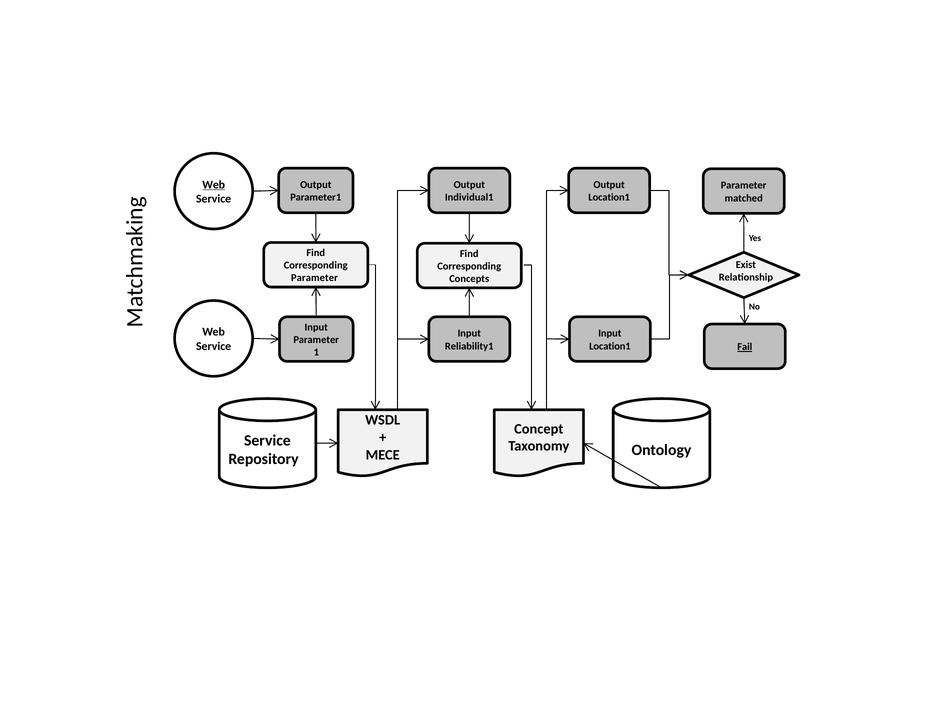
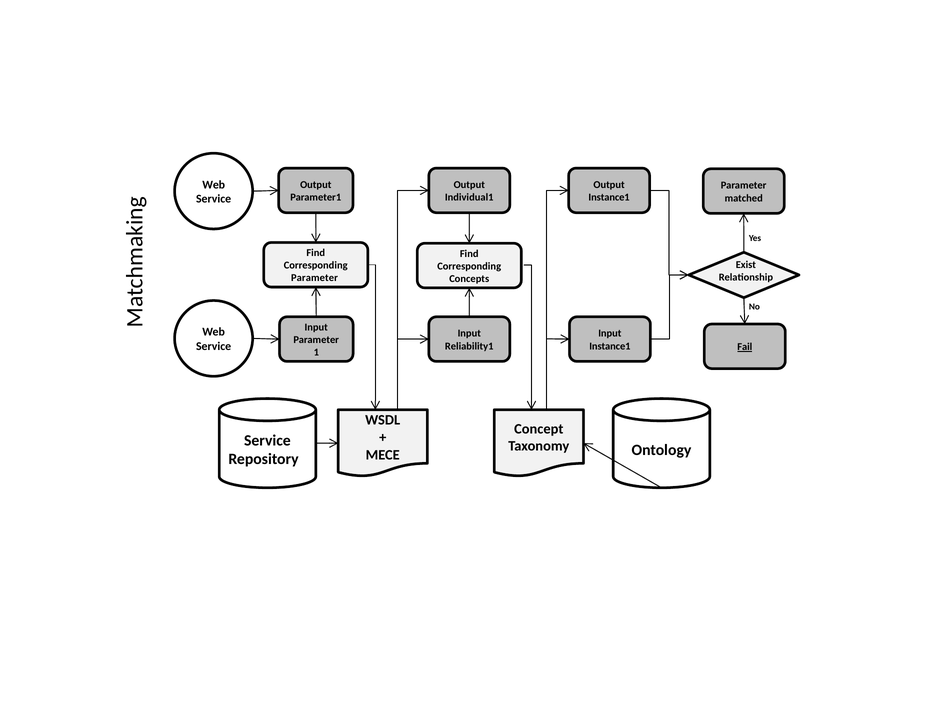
Web at (214, 185) underline: present -> none
Location1 at (609, 197): Location1 -> Instance1
Location1 at (610, 346): Location1 -> Instance1
